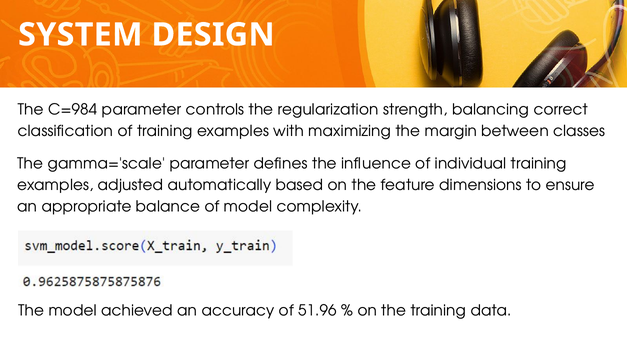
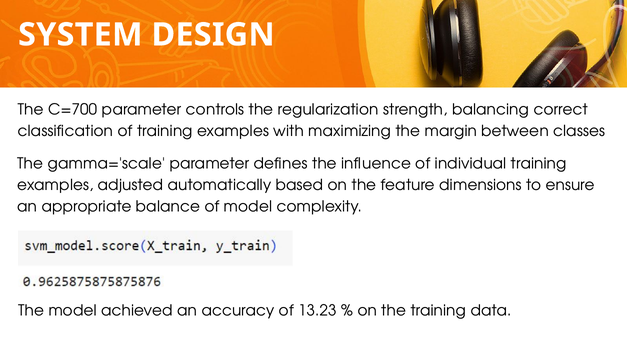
C=984: C=984 -> C=700
51.96: 51.96 -> 13.23
